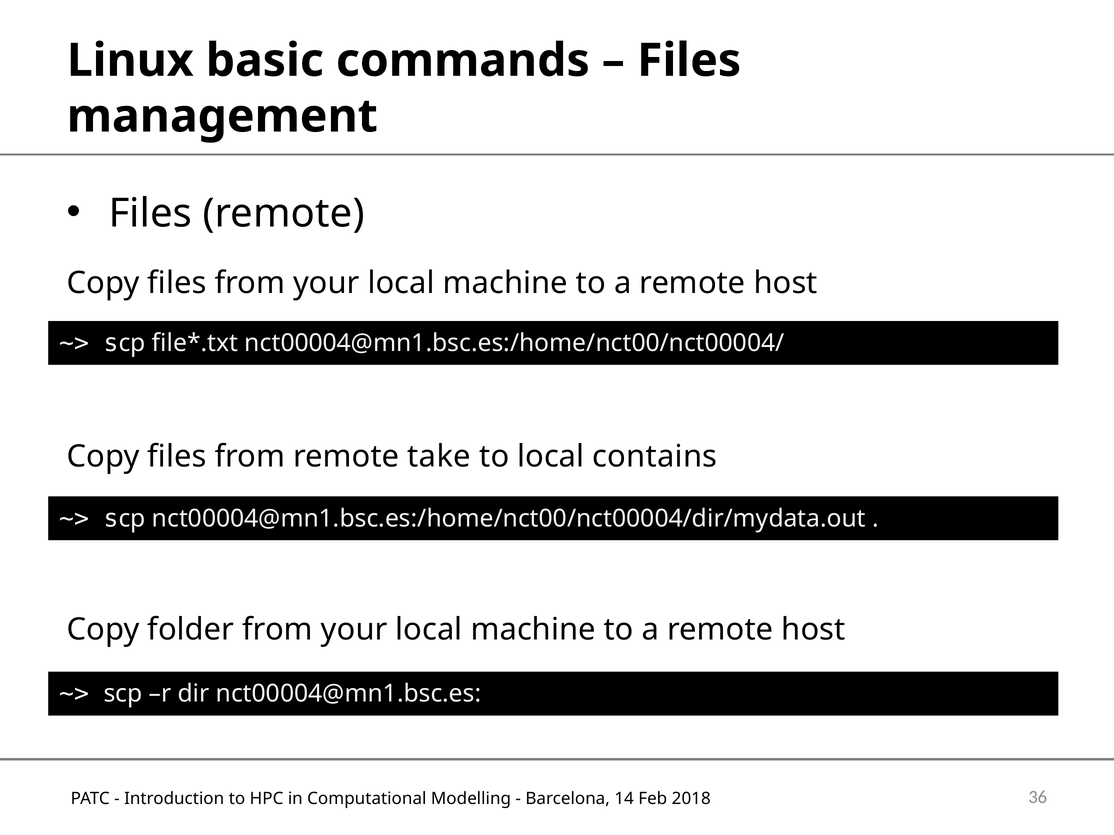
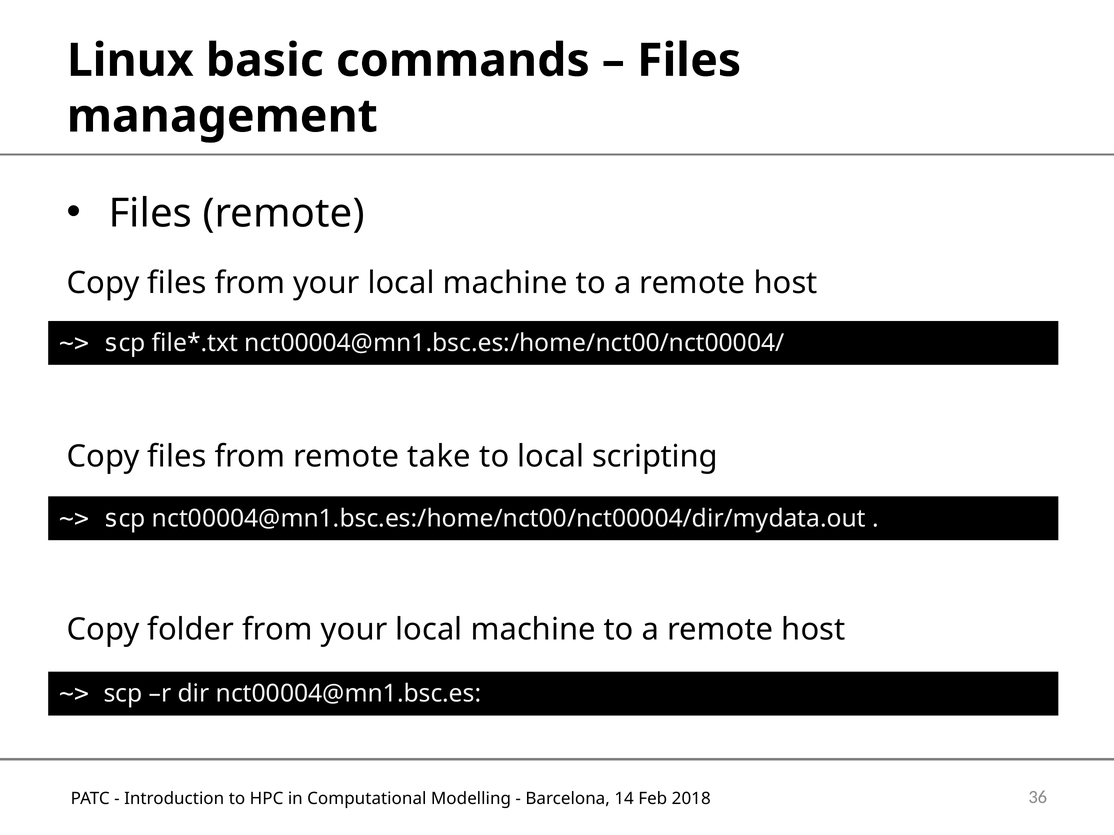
contains: contains -> scripting
